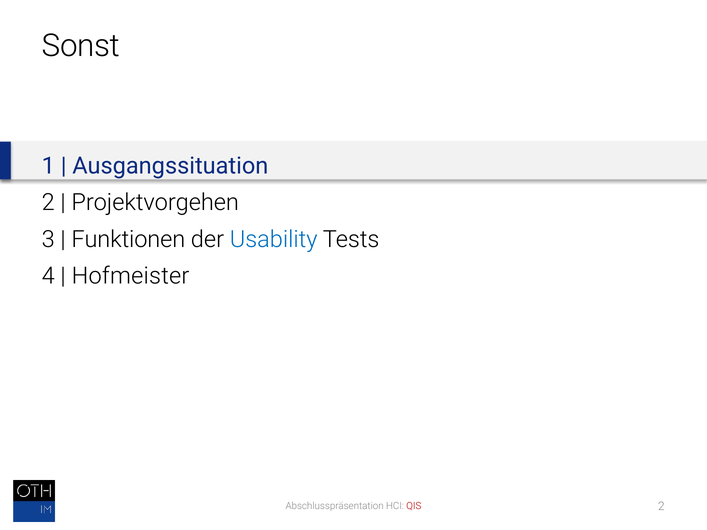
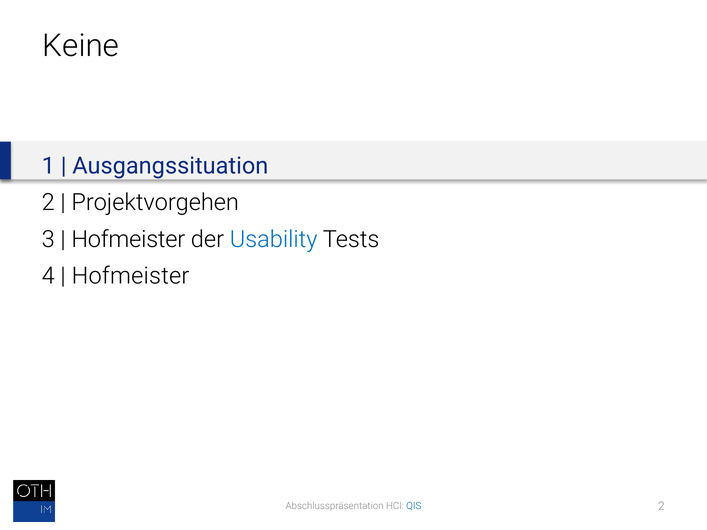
Sonst: Sonst -> Keine
Funktionen at (128, 239): Funktionen -> Hofmeister
QIS colour: red -> blue
